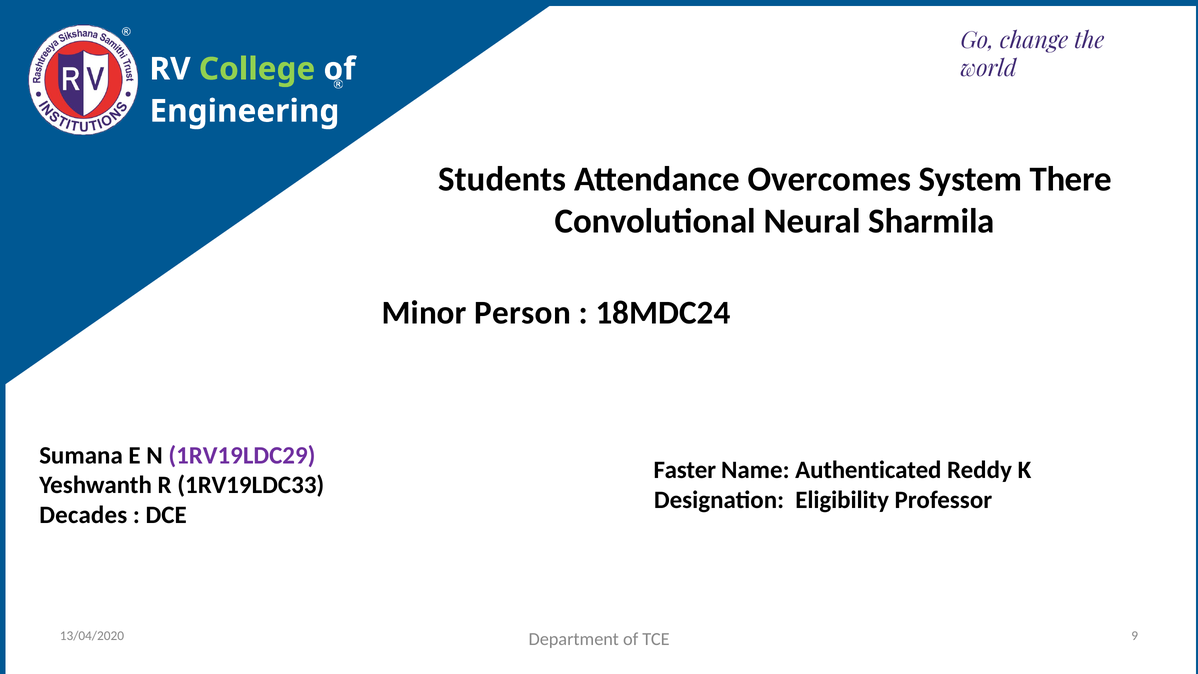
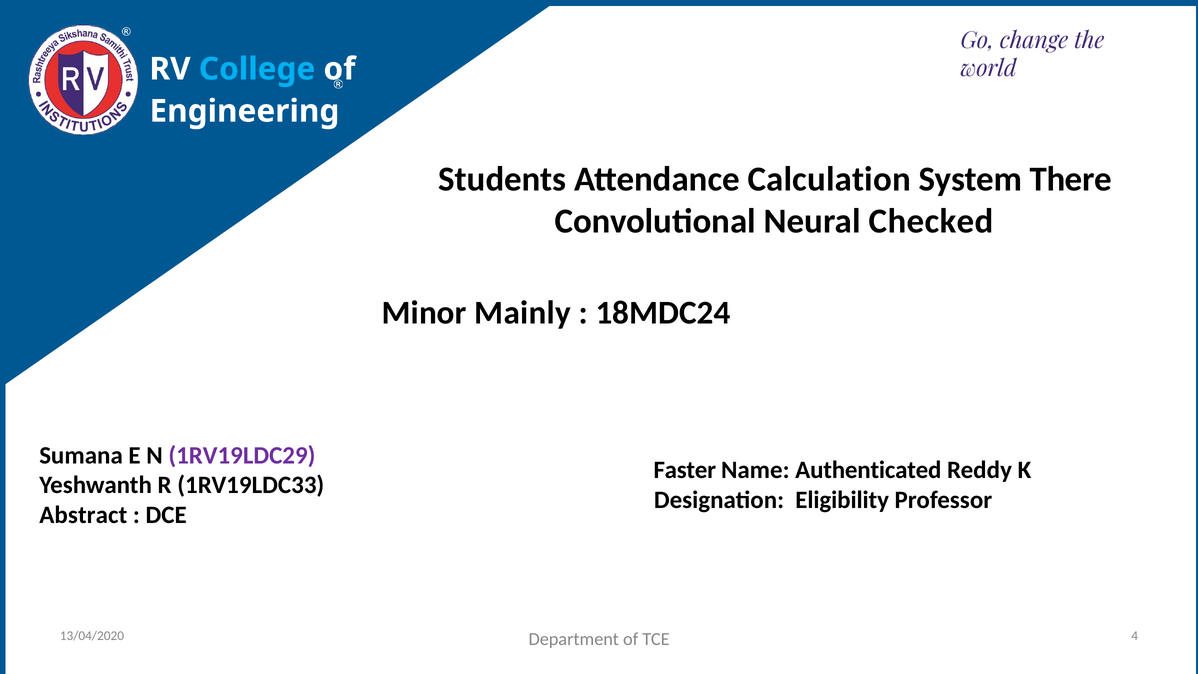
College colour: light green -> light blue
Overcomes: Overcomes -> Calculation
Sharmila: Sharmila -> Checked
Person: Person -> Mainly
Decades: Decades -> Abstract
9: 9 -> 4
